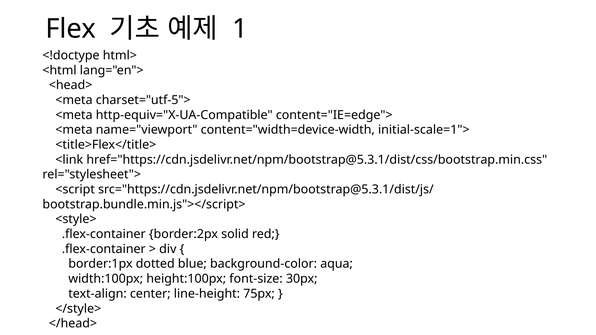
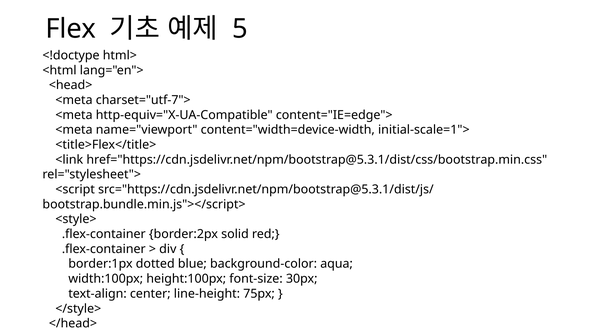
1: 1 -> 5
charset="utf-5">: charset="utf-5"> -> charset="utf-7">
